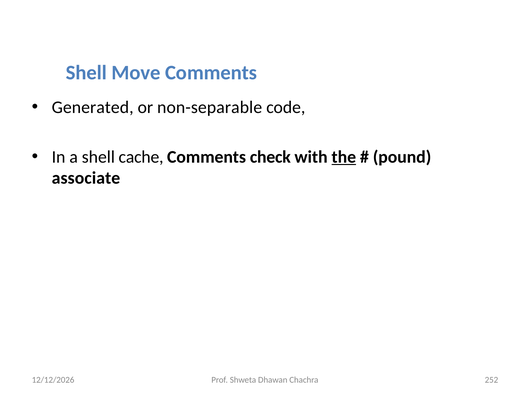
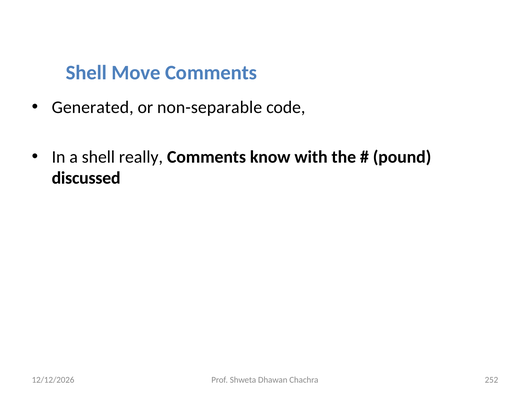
cache: cache -> really
check: check -> know
the underline: present -> none
associate: associate -> discussed
